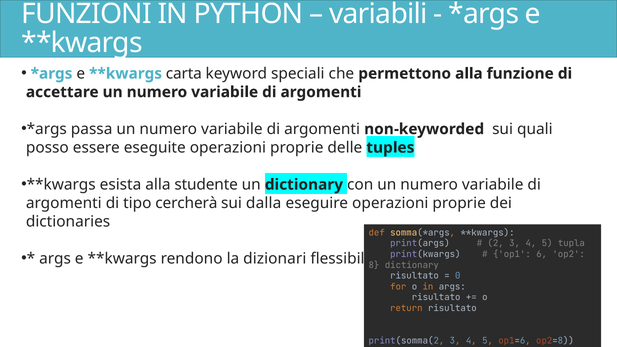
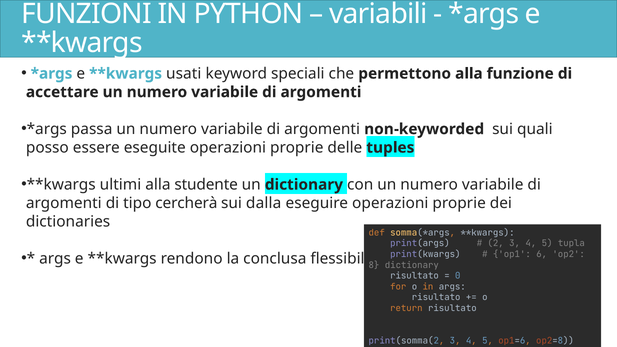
carta: carta -> usati
esista: esista -> ultimi
dizionari: dizionari -> conclusa
